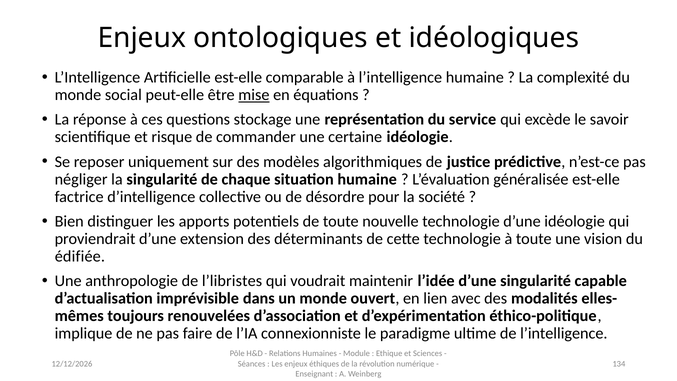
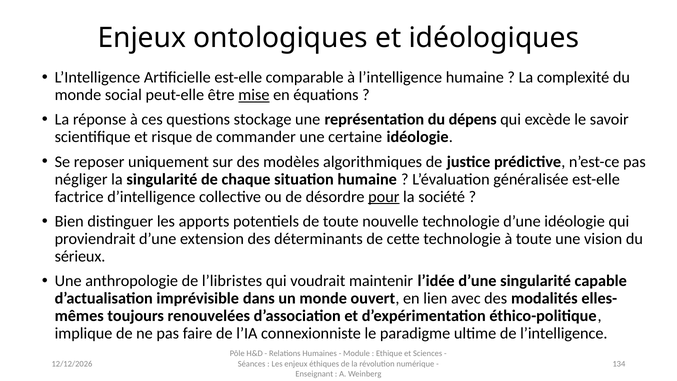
service: service -> dépens
pour underline: none -> present
édifiée: édifiée -> sérieux
